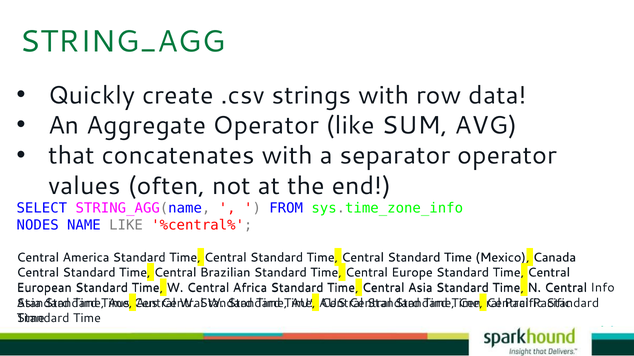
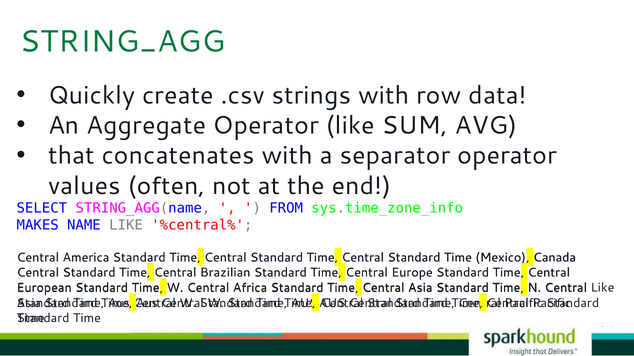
NODES: NODES -> MAKES
Info at (603, 288): Info -> Like
